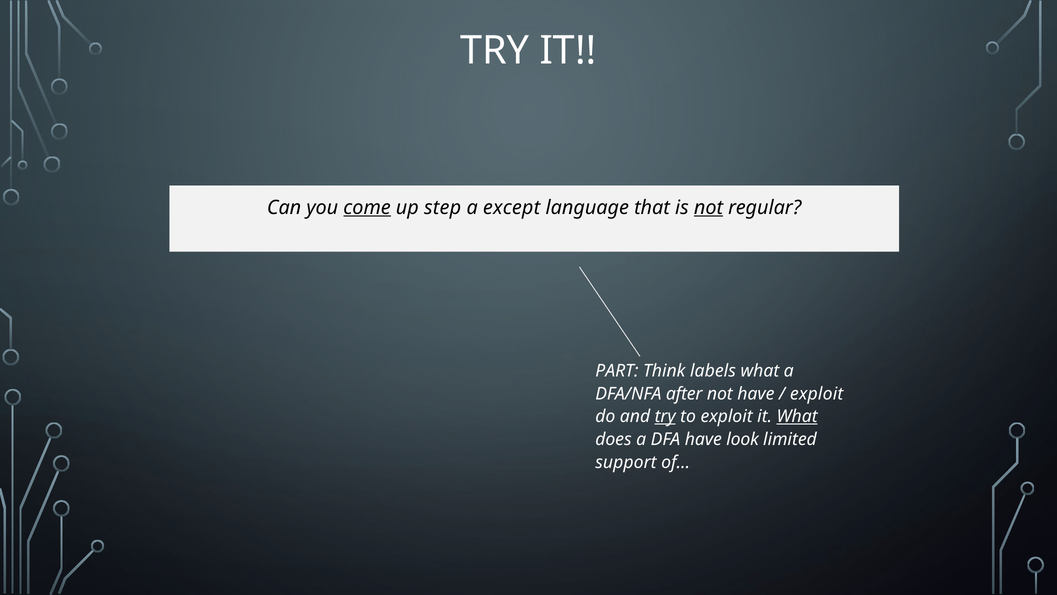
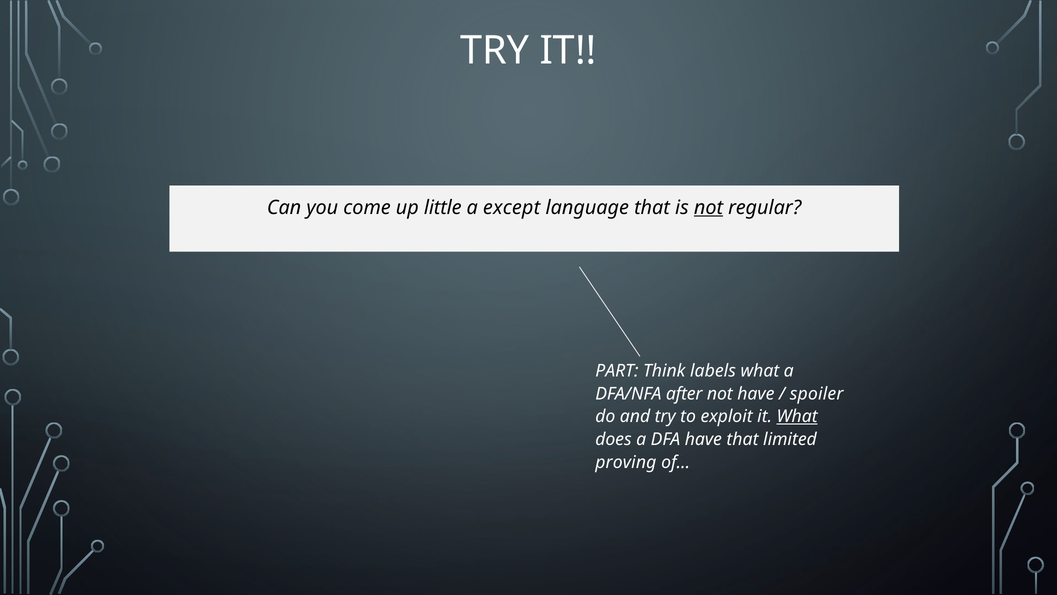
come underline: present -> none
step: step -> little
exploit at (817, 393): exploit -> spoiler
try at (665, 416) underline: present -> none
have look: look -> that
support: support -> proving
